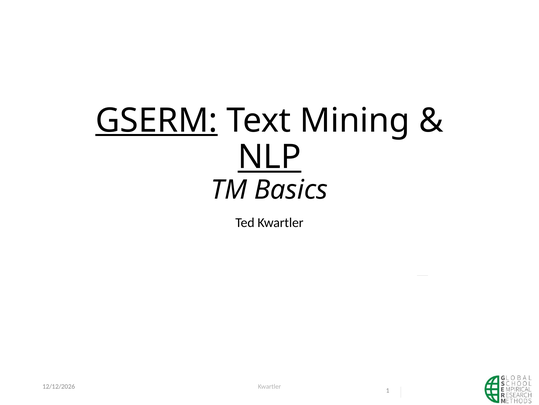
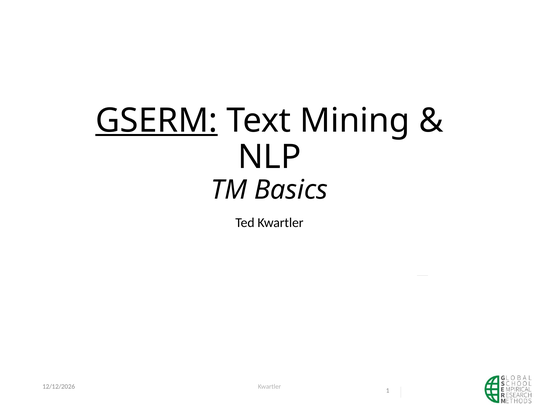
NLP underline: present -> none
